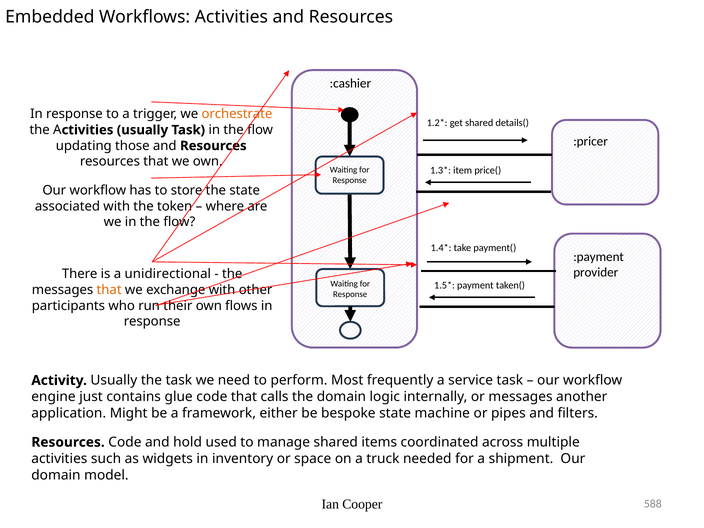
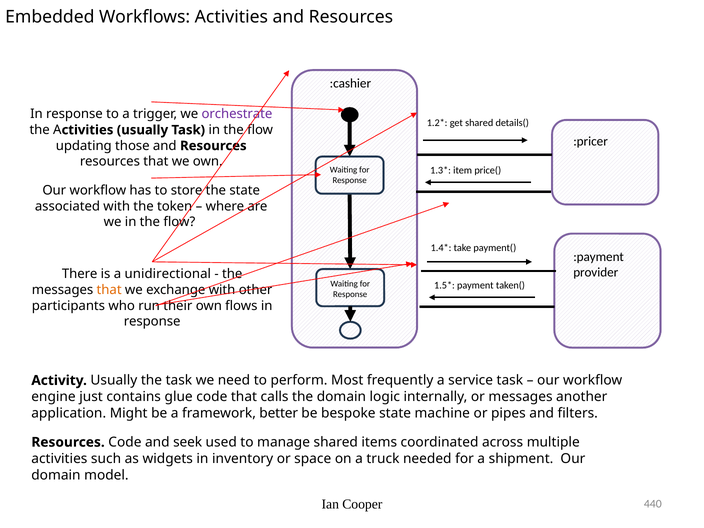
orchestrate colour: orange -> purple
either: either -> better
hold: hold -> seek
588: 588 -> 440
